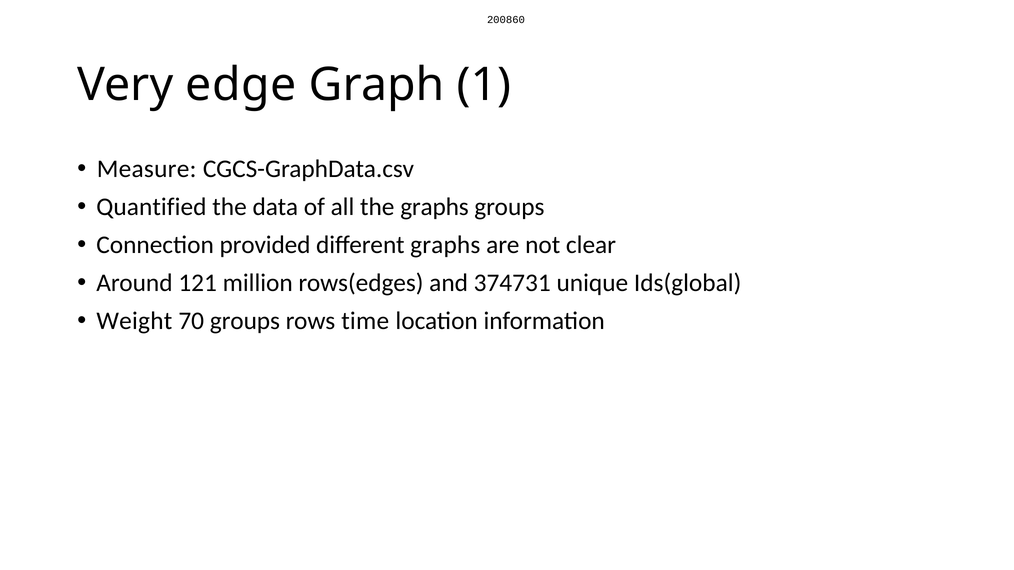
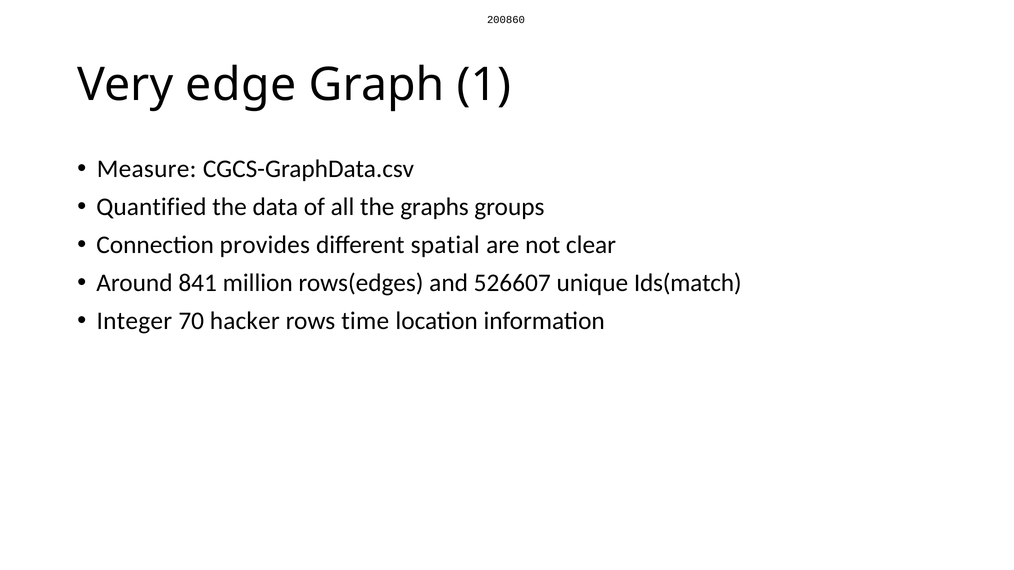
provided: provided -> provides
different graphs: graphs -> spatial
121: 121 -> 841
374731: 374731 -> 526607
Ids(global: Ids(global -> Ids(match
Weight: Weight -> Integer
70 groups: groups -> hacker
